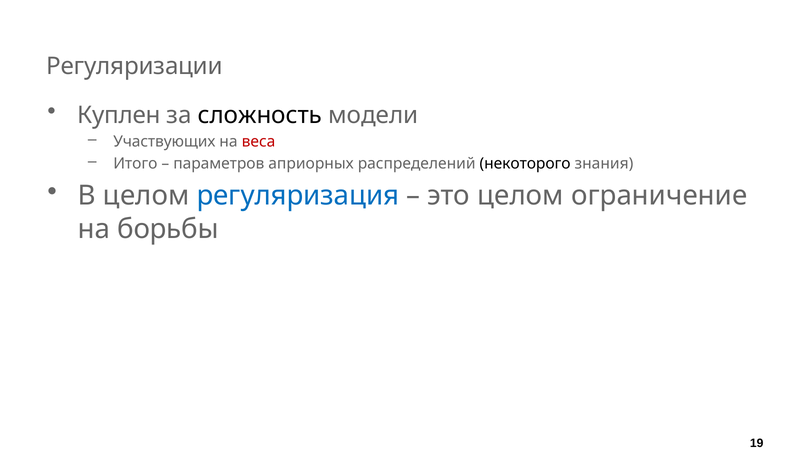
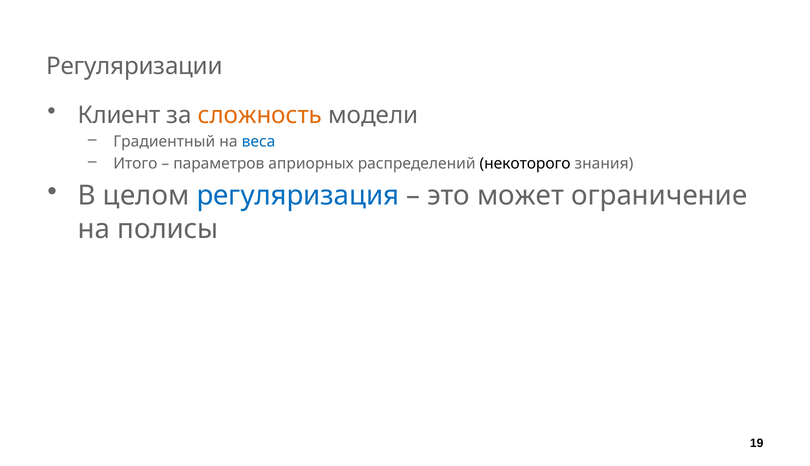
Куплен: Куплен -> Клиент
сложность colour: black -> orange
Участвующих: Участвующих -> Градиентный
веса colour: red -> blue
это целом: целом -> может
борьбы: борьбы -> полисы
